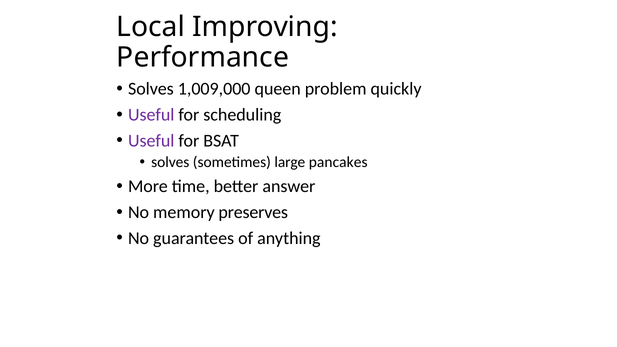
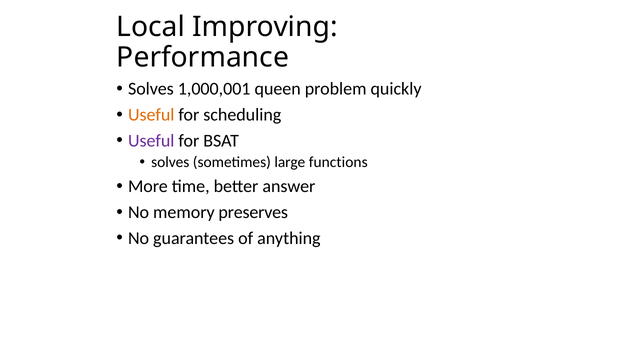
1,009,000: 1,009,000 -> 1,000,001
Useful at (151, 115) colour: purple -> orange
pancakes: pancakes -> functions
